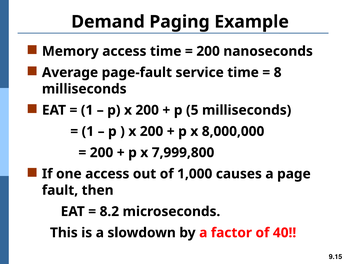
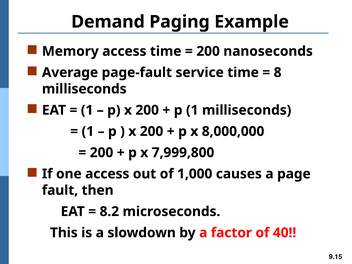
p 5: 5 -> 1
